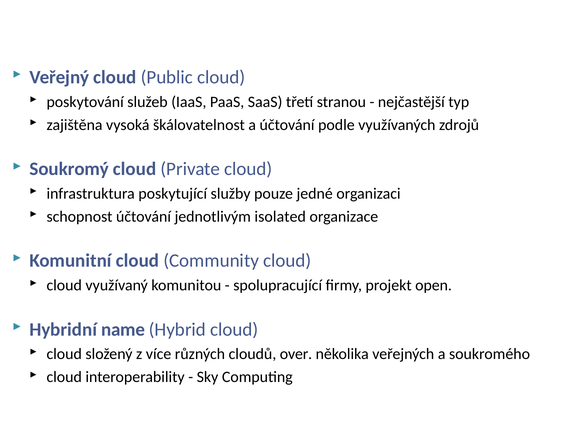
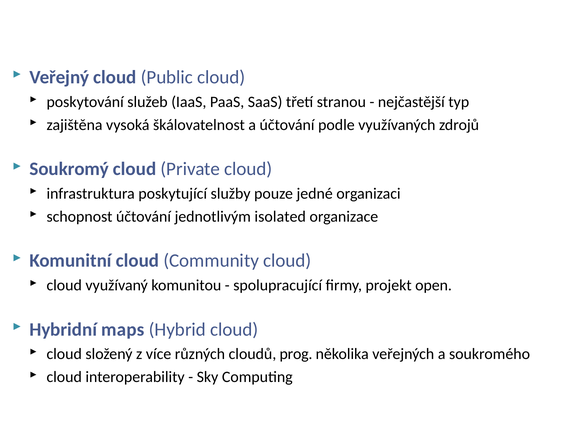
name: name -> maps
over: over -> prog
